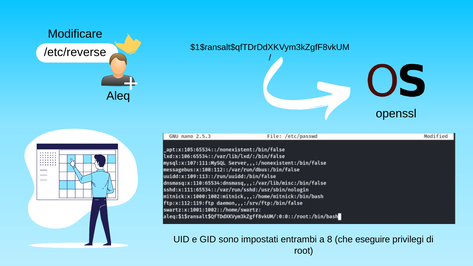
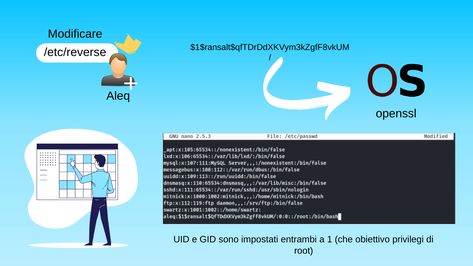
8: 8 -> 1
eseguire: eseguire -> obiettivo
